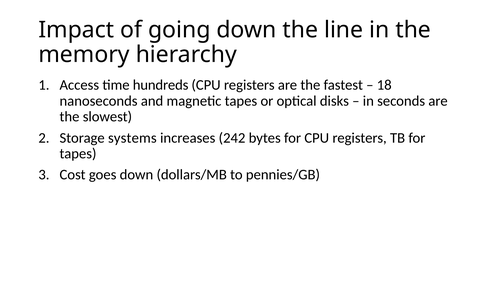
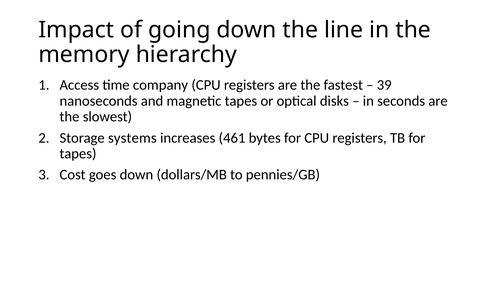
hundreds: hundreds -> company
18: 18 -> 39
242: 242 -> 461
